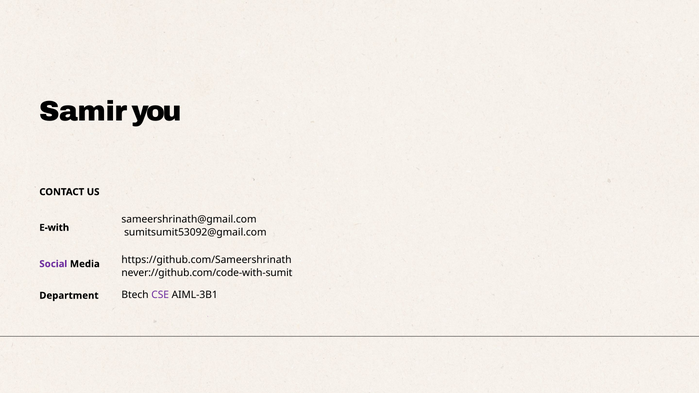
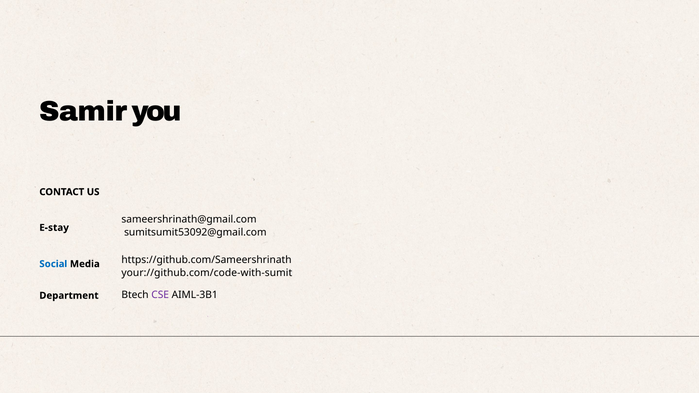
E-with: E-with -> E-stay
Social colour: purple -> blue
never://github.com/code-with-sumit: never://github.com/code-with-sumit -> your://github.com/code-with-sumit
